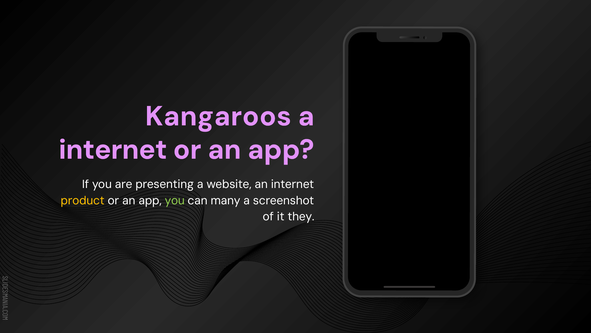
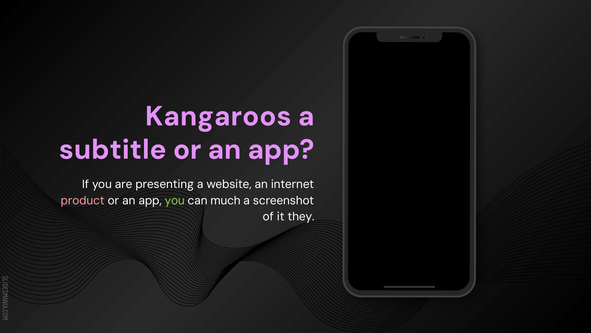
internet at (113, 149): internet -> subtitle
product colour: yellow -> pink
many: many -> much
